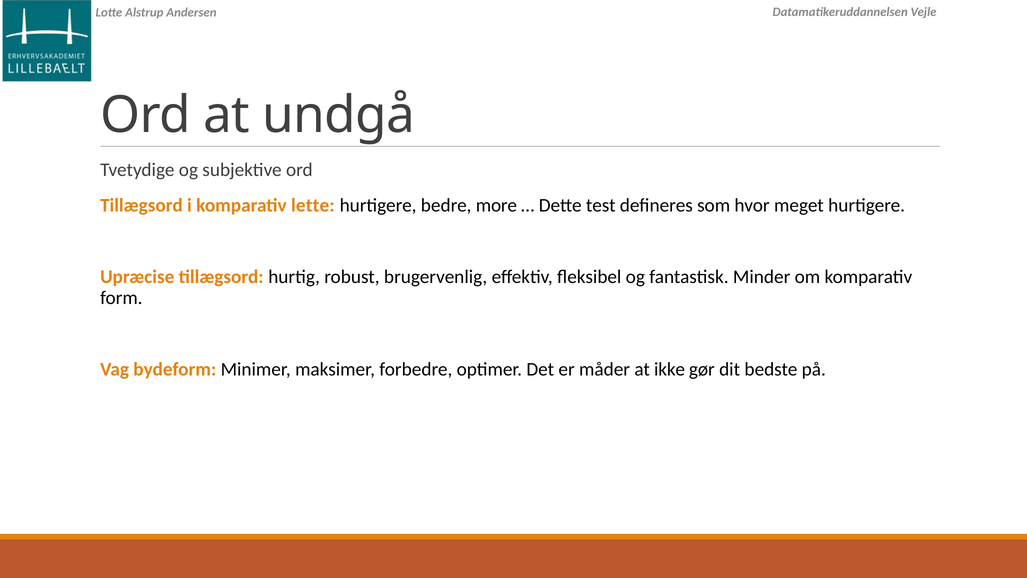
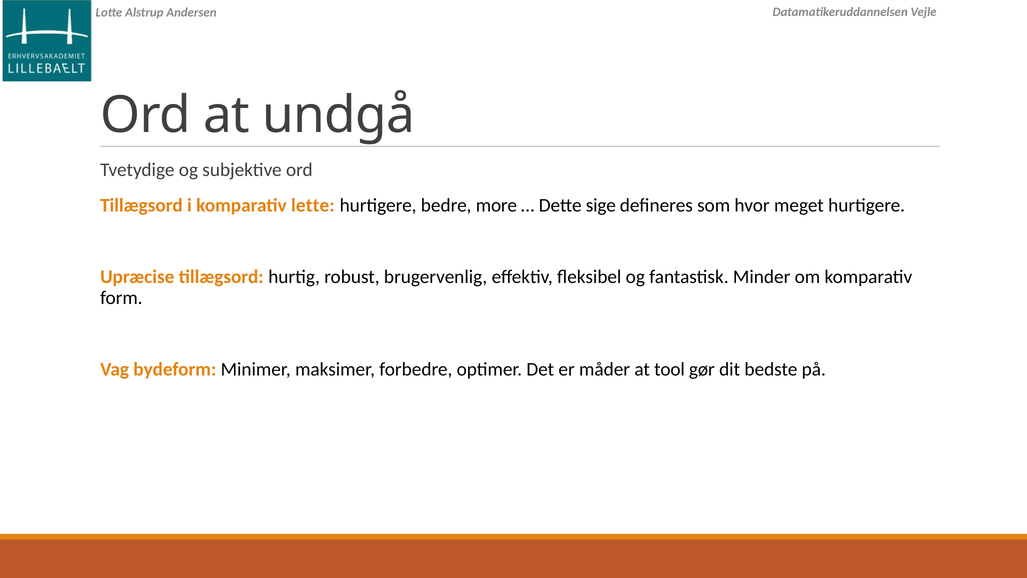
test: test -> sige
ikke: ikke -> tool
